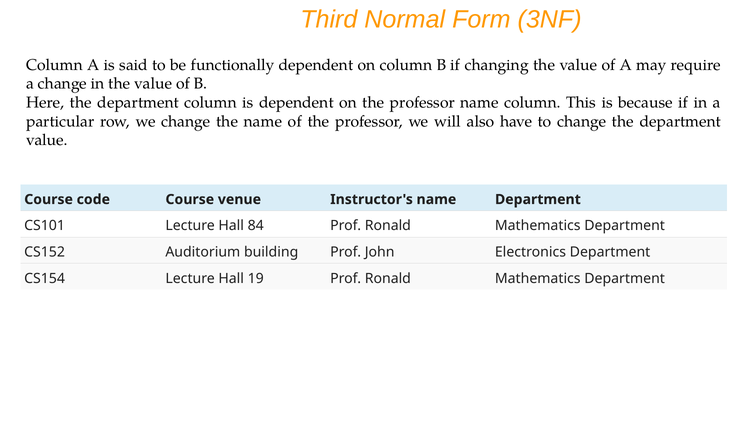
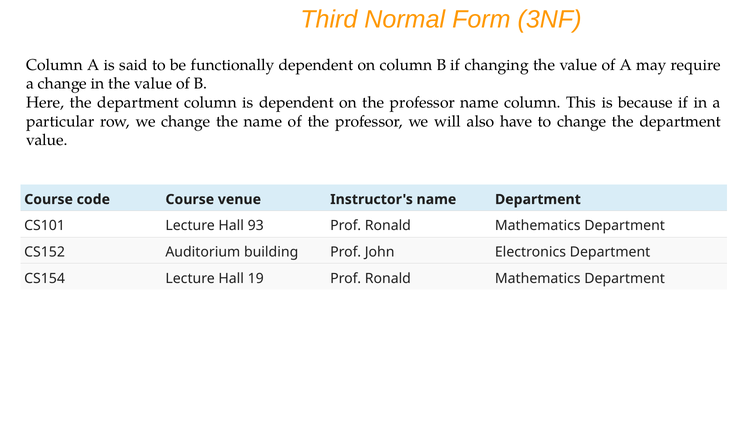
84: 84 -> 93
